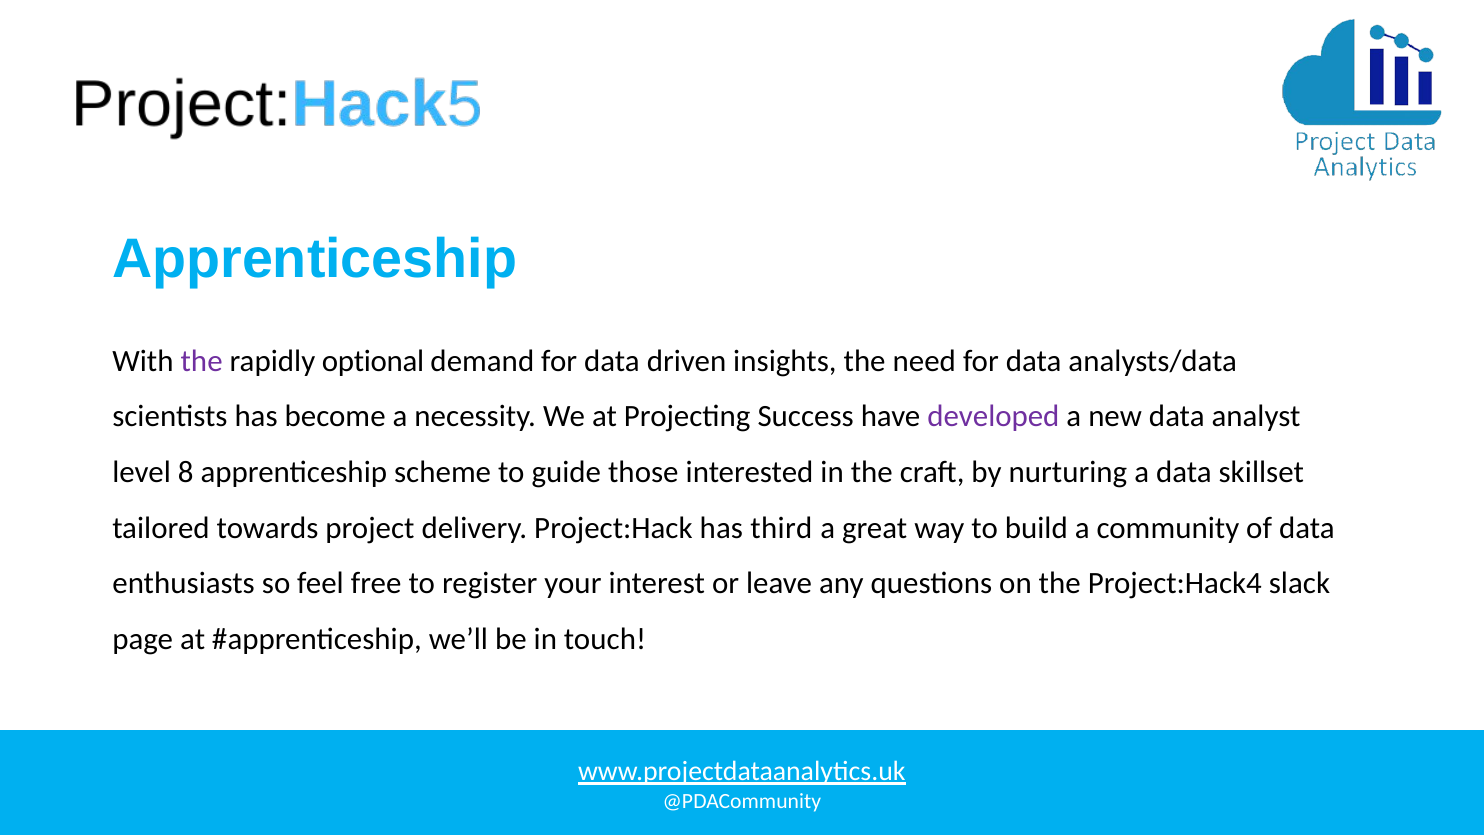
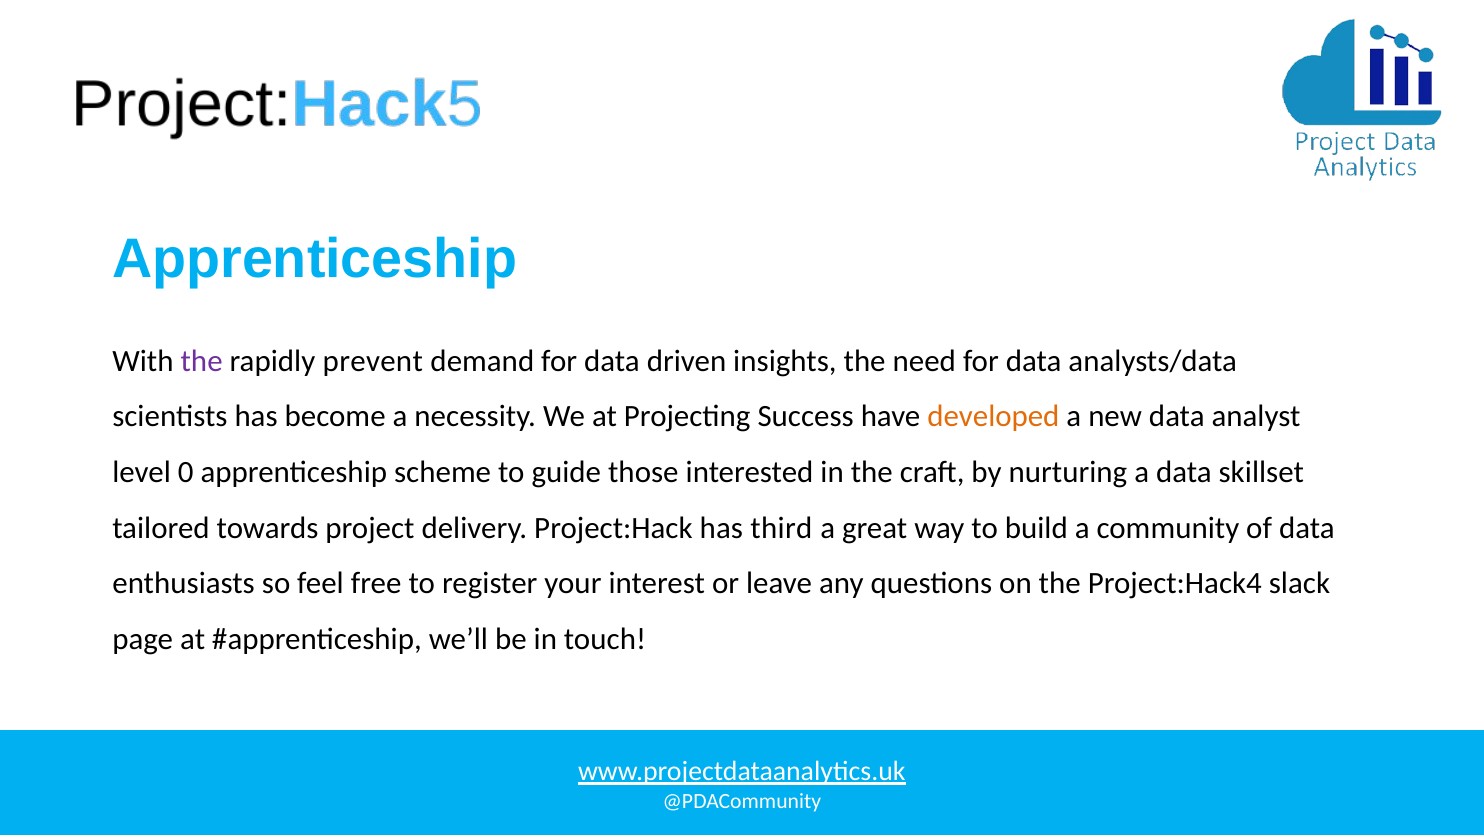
optional: optional -> prevent
developed colour: purple -> orange
8: 8 -> 0
